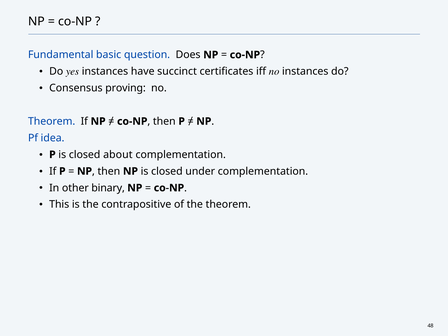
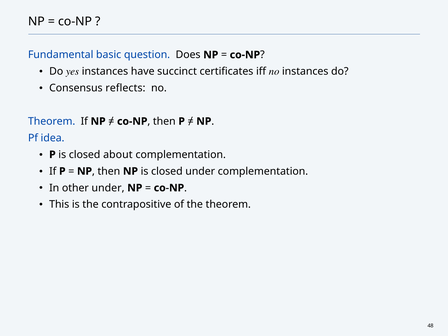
proving: proving -> reflects
other binary: binary -> under
